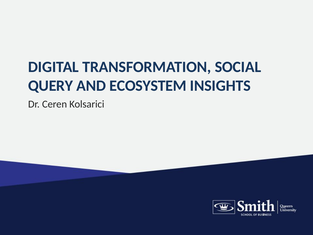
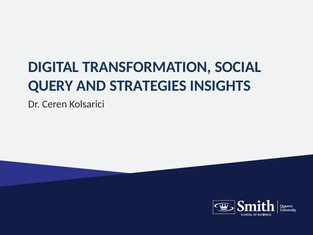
ECOSYSTEM: ECOSYSTEM -> STRATEGIES
